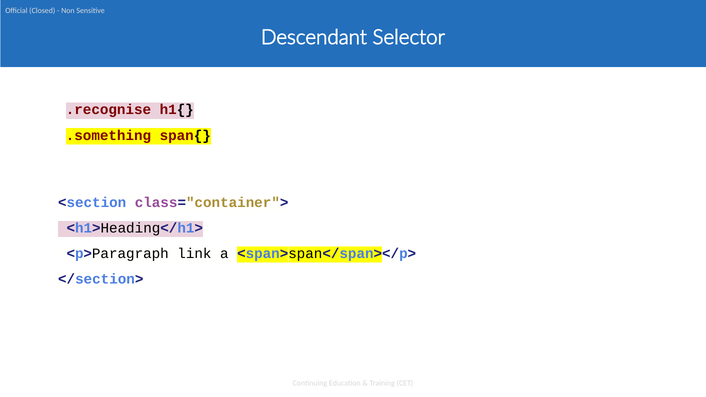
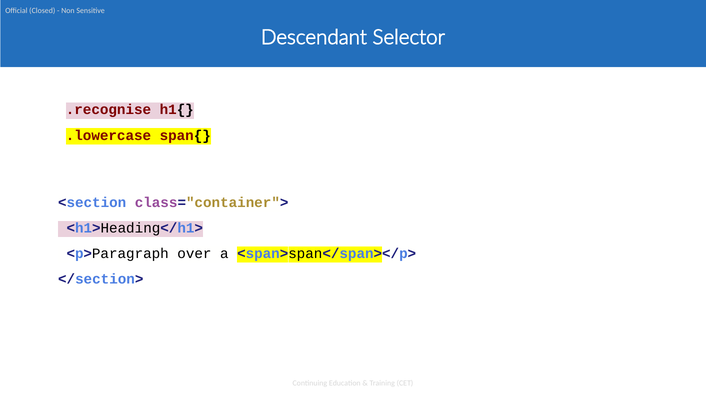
.something: .something -> .lowercase
link: link -> over
